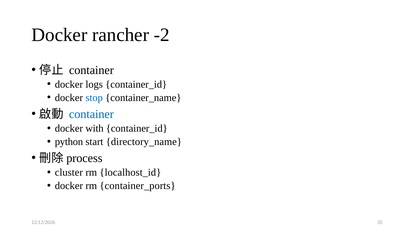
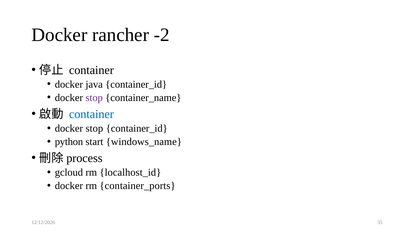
logs: logs -> java
stop at (94, 98) colour: blue -> purple
with at (94, 128): with -> stop
directory_name: directory_name -> windows_name
cluster: cluster -> gcloud
